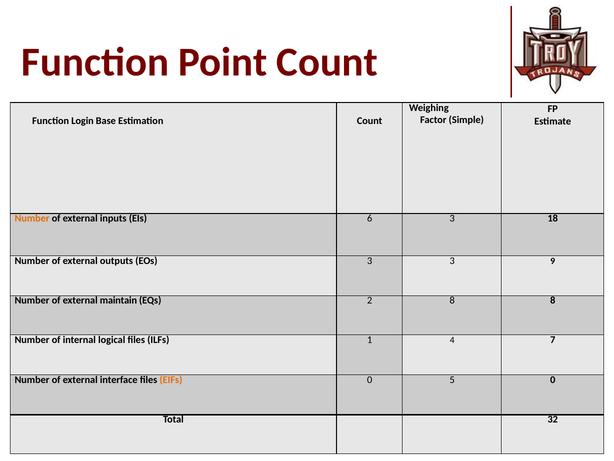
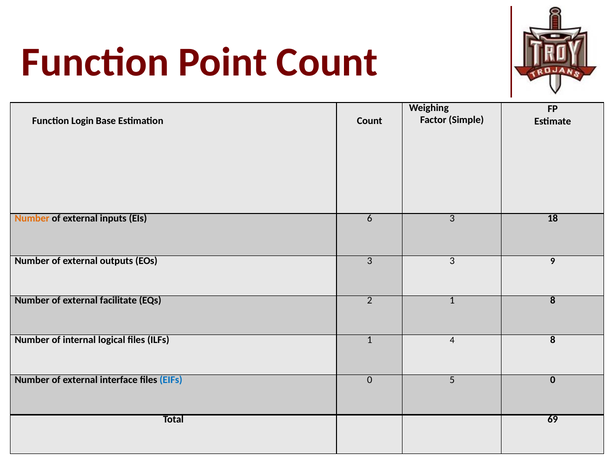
maintain: maintain -> facilitate
2 8: 8 -> 1
4 7: 7 -> 8
EIFs colour: orange -> blue
32: 32 -> 69
